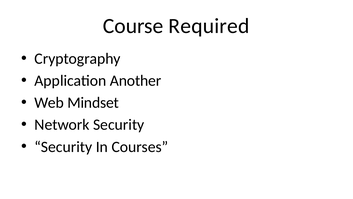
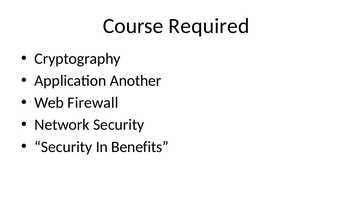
Mindset: Mindset -> Firewall
Courses: Courses -> Benefits
